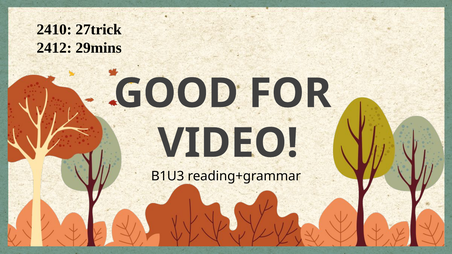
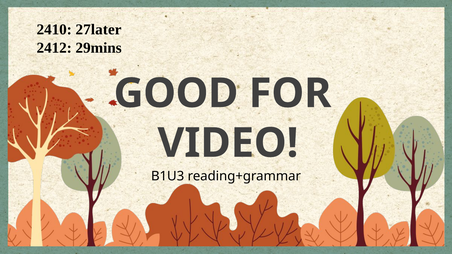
27trick: 27trick -> 27later
